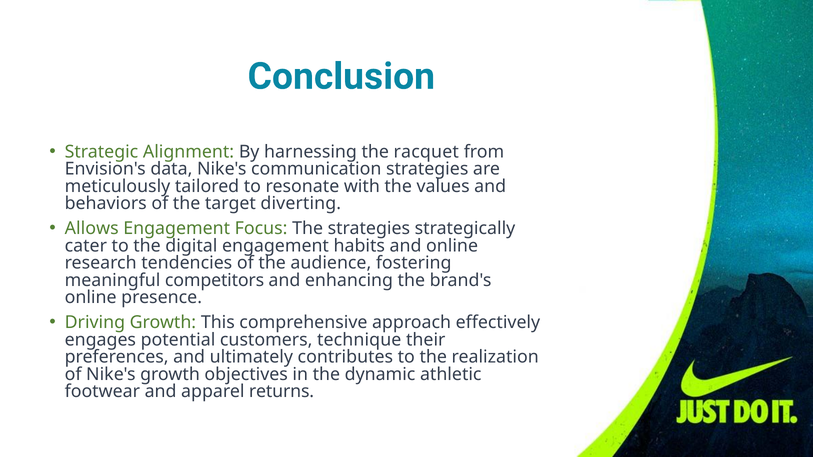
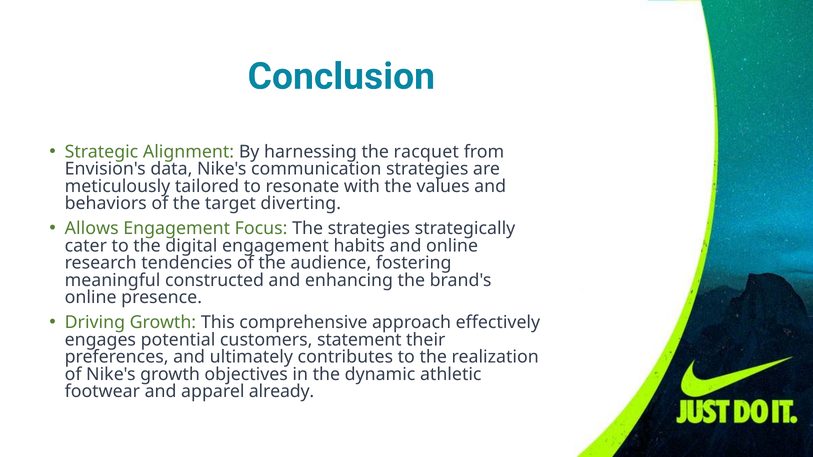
competitors: competitors -> constructed
technique: technique -> statement
returns: returns -> already
